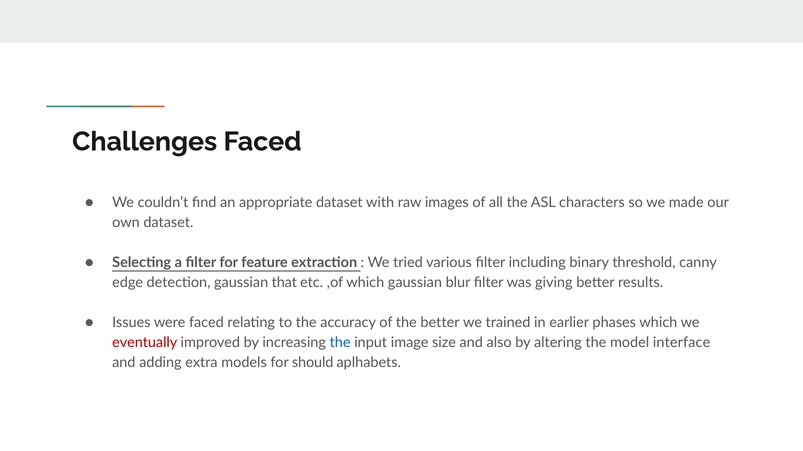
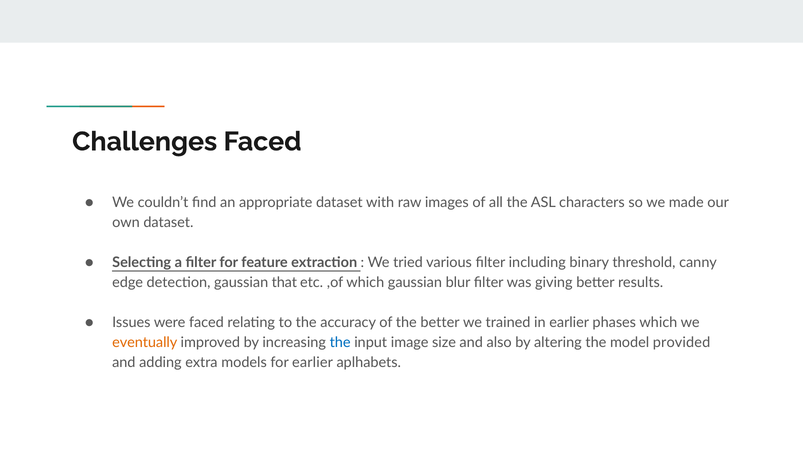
eventually colour: red -> orange
interface: interface -> provided
for should: should -> earlier
